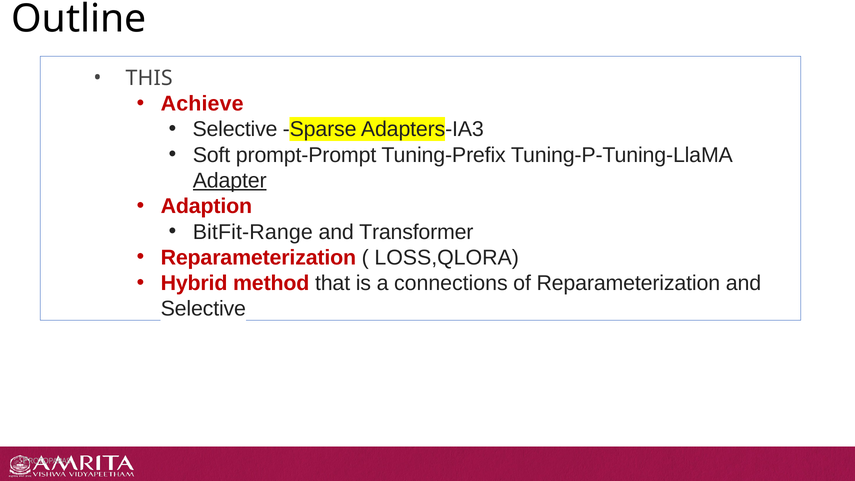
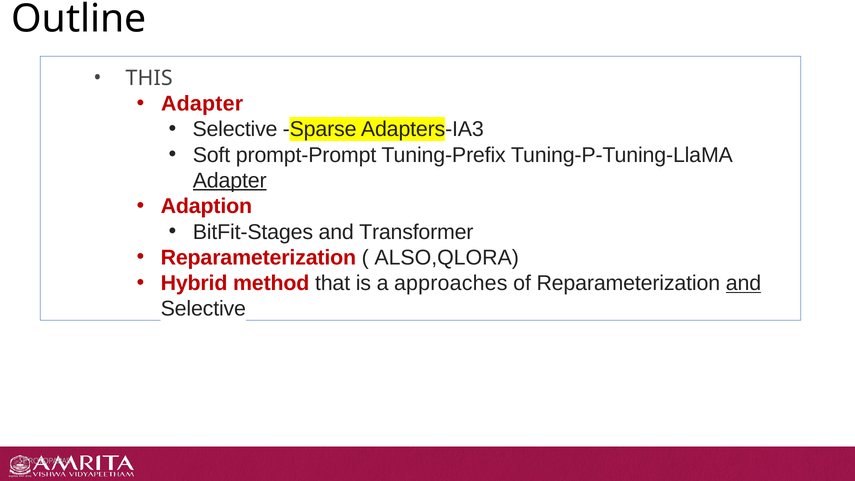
Achieve at (202, 104): Achieve -> Adapter
BitFit-Range: BitFit-Range -> BitFit-Stages
LOSS,QLORA: LOSS,QLORA -> ALSO,QLORA
connections: connections -> approaches
and at (743, 283) underline: none -> present
